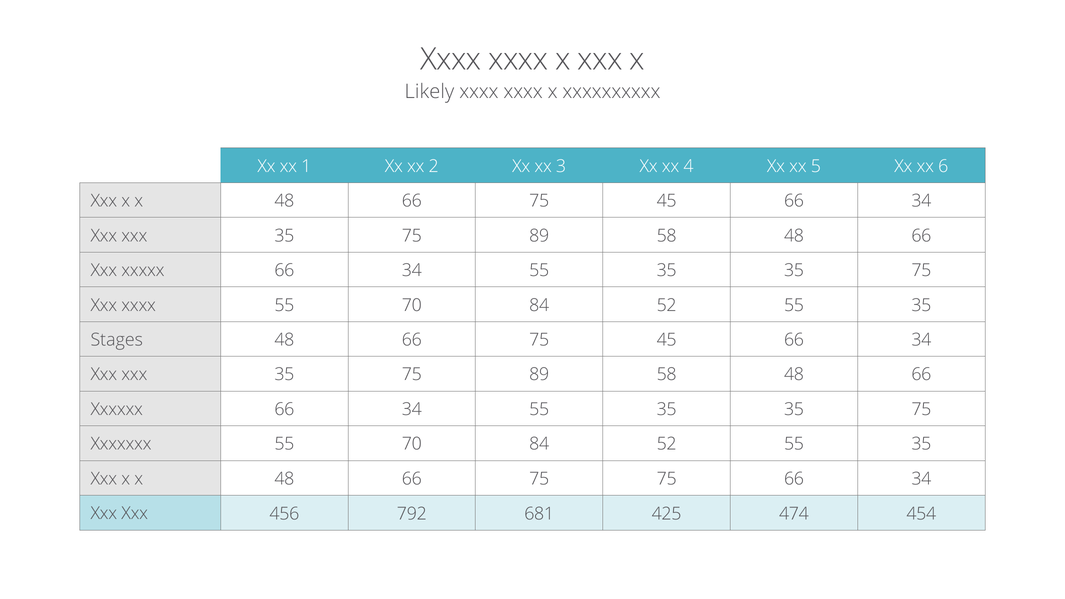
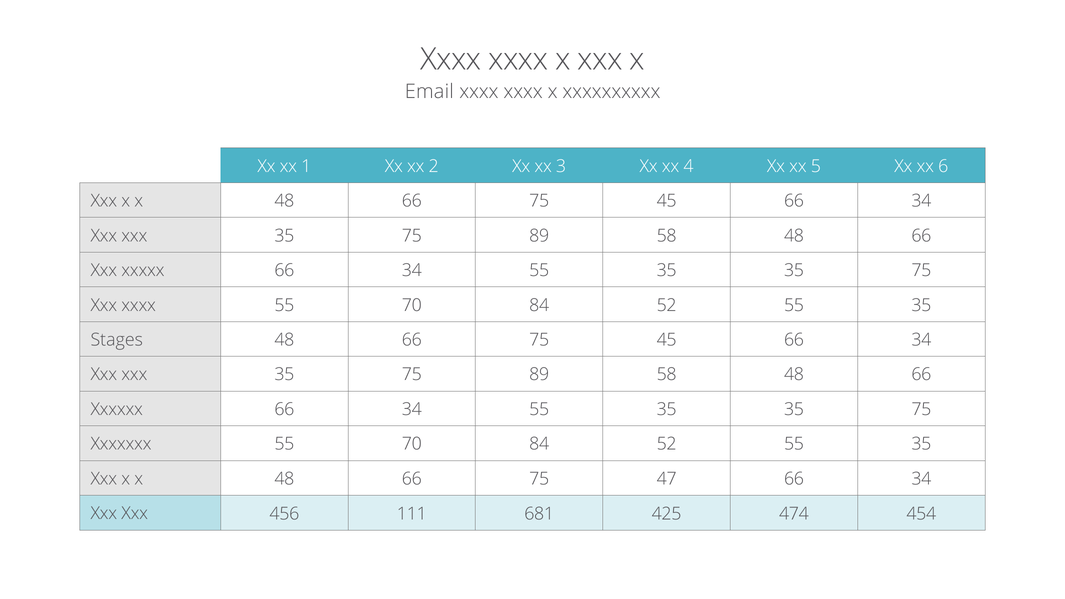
Likely: Likely -> Email
75 75: 75 -> 47
792: 792 -> 111
